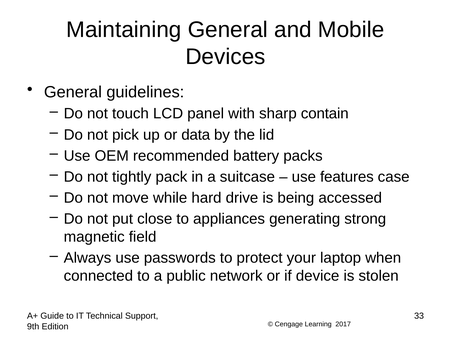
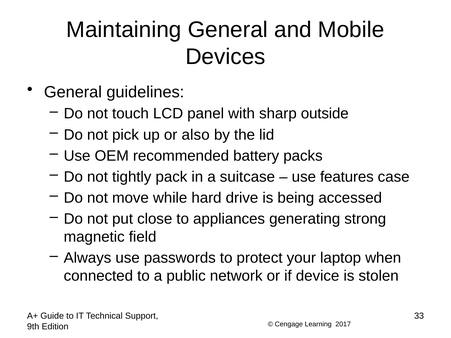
contain: contain -> outside
data: data -> also
